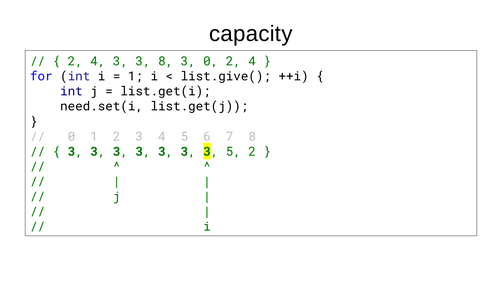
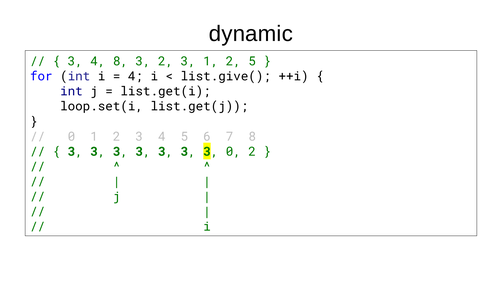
capacity: capacity -> dynamic
2 at (75, 61): 2 -> 3
4 3: 3 -> 8
3 8: 8 -> 2
3 0: 0 -> 1
4 at (252, 61): 4 -> 5
1 at (135, 77): 1 -> 4
need.set(i: need.set(i -> loop.set(i
3 5: 5 -> 0
